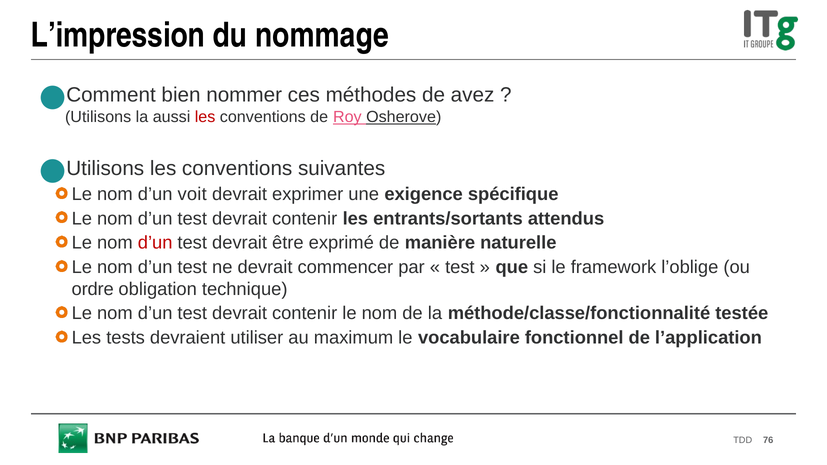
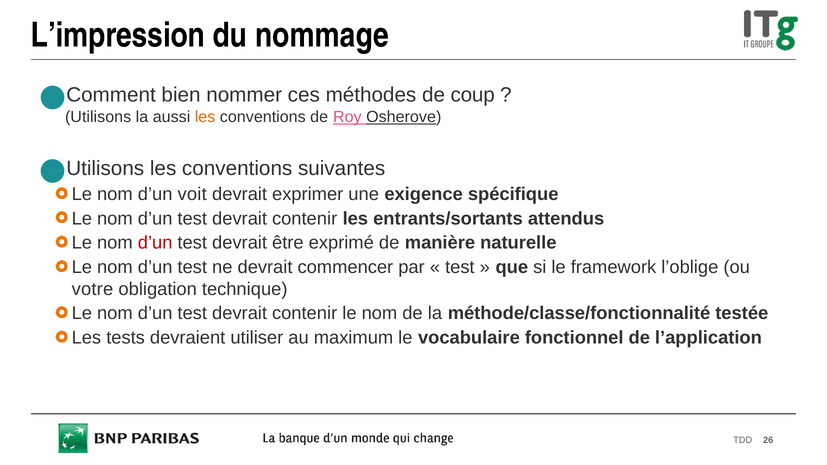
avez: avez -> coup
les at (205, 117) colour: red -> orange
ordre: ordre -> votre
76: 76 -> 26
